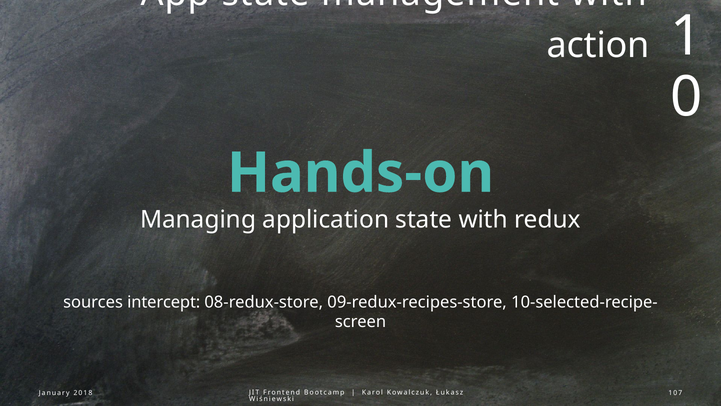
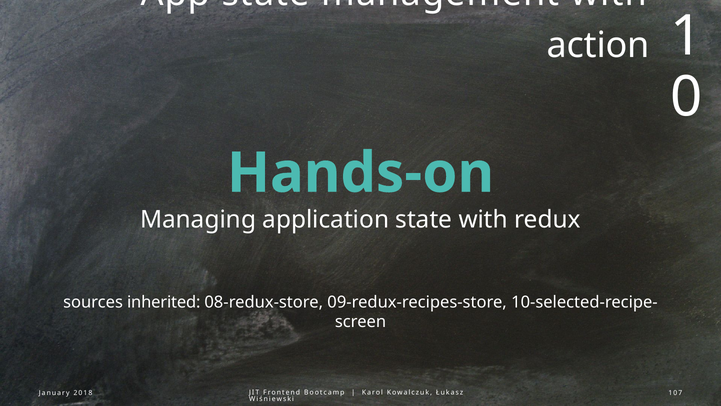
intercept: intercept -> inherited
